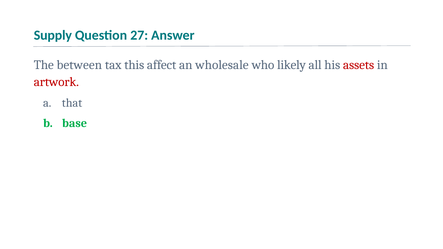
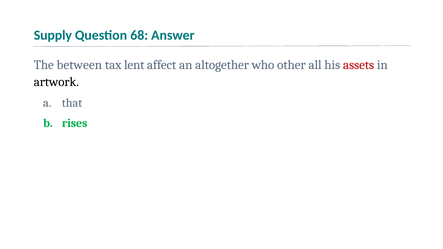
27: 27 -> 68
this: this -> lent
wholesale: wholesale -> altogether
likely: likely -> other
artwork colour: red -> black
base: base -> rises
